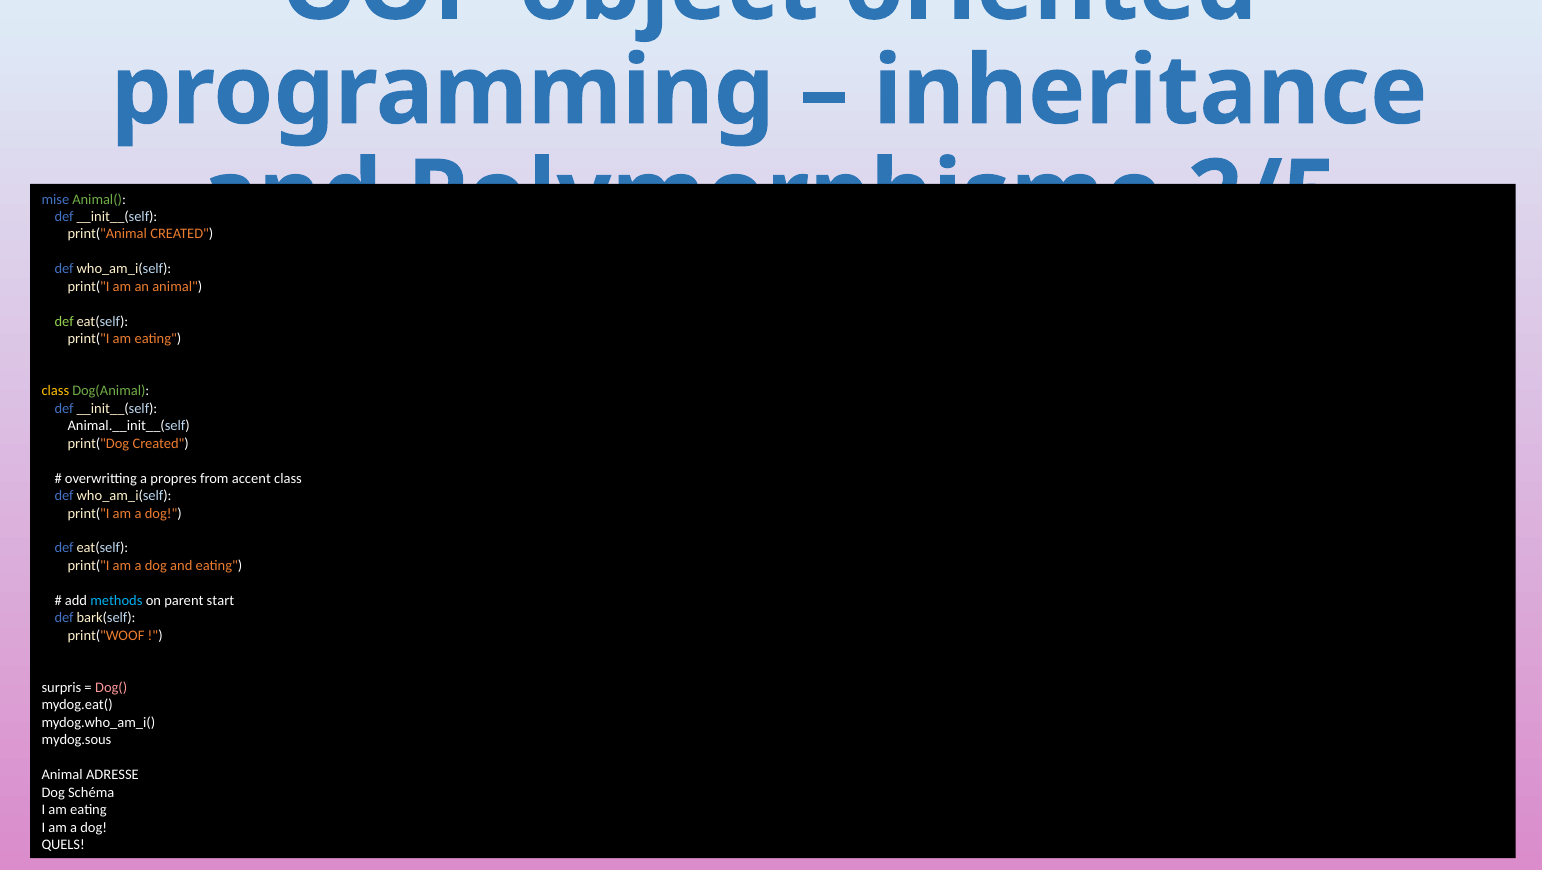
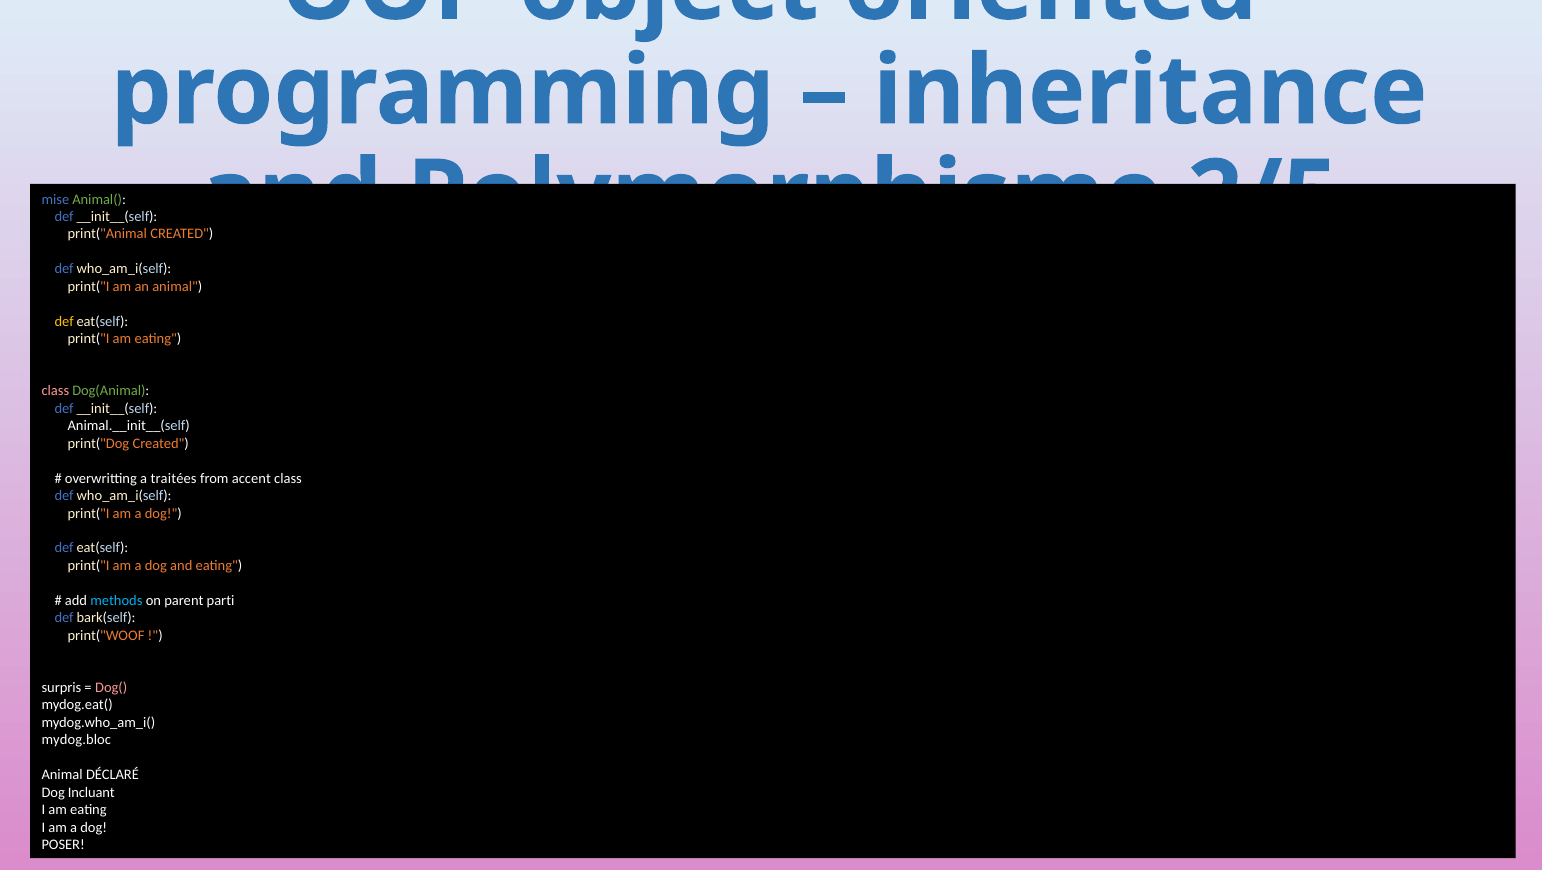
def at (64, 321) colour: light green -> yellow
class at (55, 391) colour: yellow -> pink
propres: propres -> traitées
start: start -> parti
mydog.sous: mydog.sous -> mydog.bloc
ADRESSE: ADRESSE -> DÉCLARÉ
Schéma: Schéma -> Incluant
QUELS: QUELS -> POSER
